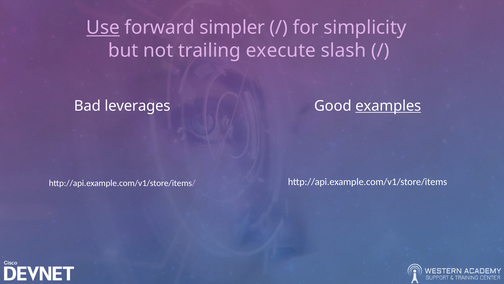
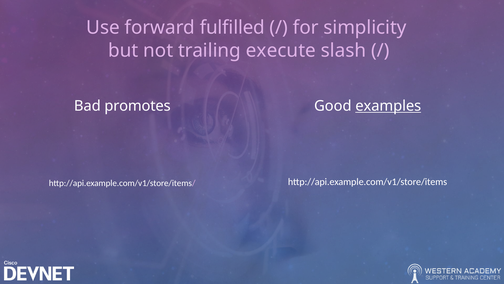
Use underline: present -> none
simpler: simpler -> fulfilled
leverages: leverages -> promotes
